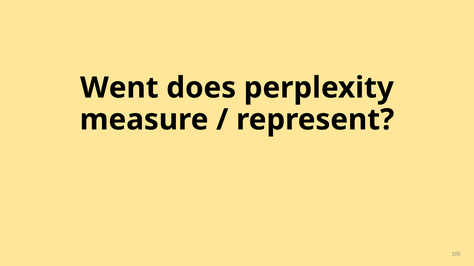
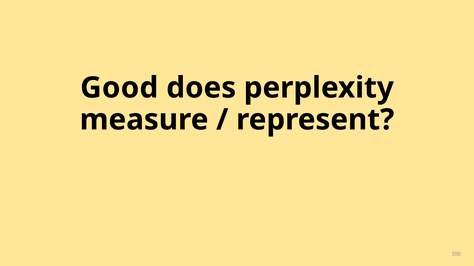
Went: Went -> Good
